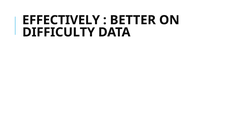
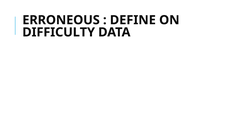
EFFECTIVELY: EFFECTIVELY -> ERRONEOUS
BETTER: BETTER -> DEFINE
